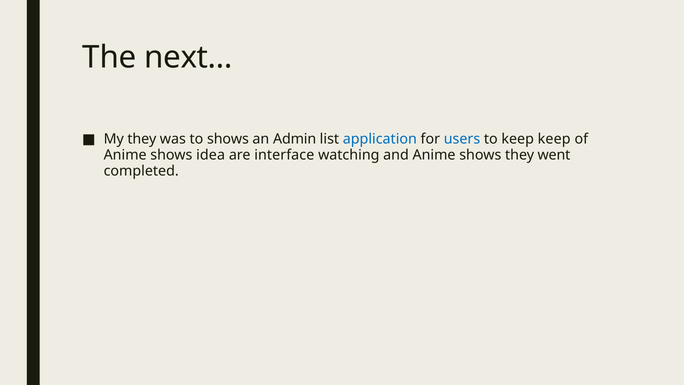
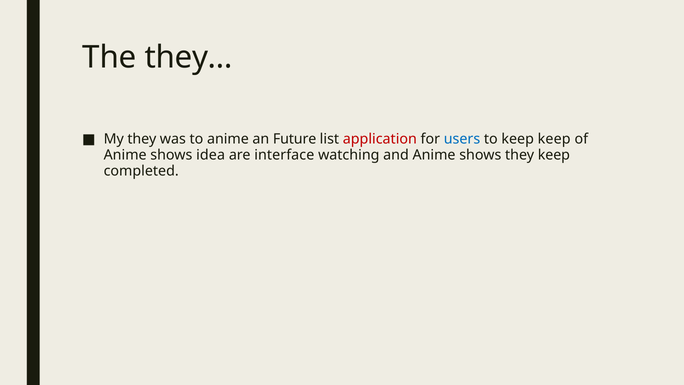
next…: next… -> they…
to shows: shows -> anime
Admin: Admin -> Future
application colour: blue -> red
they went: went -> keep
